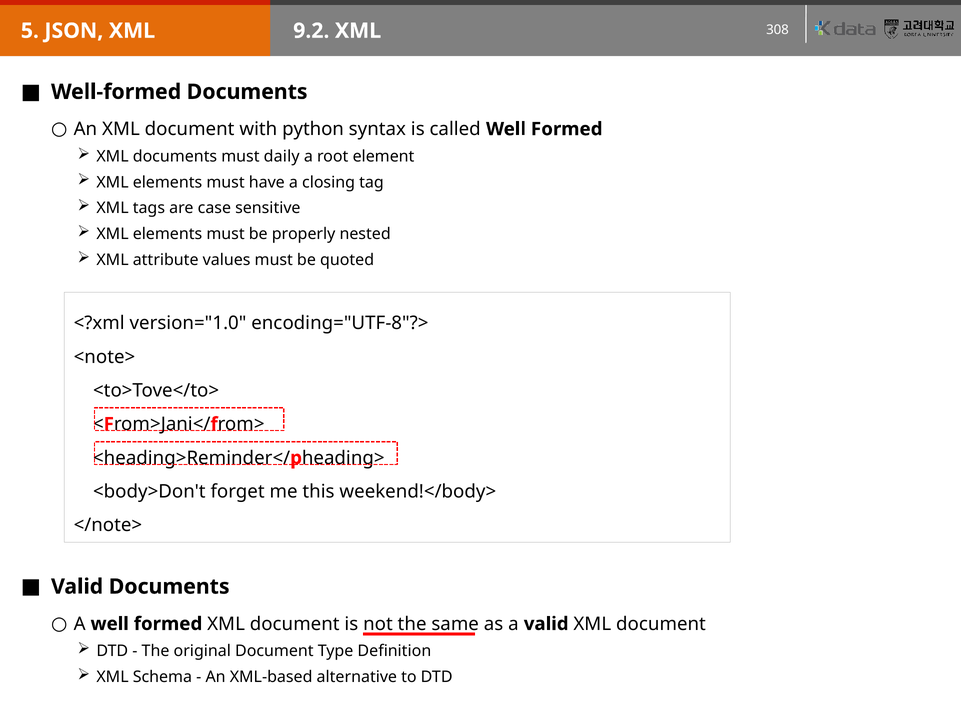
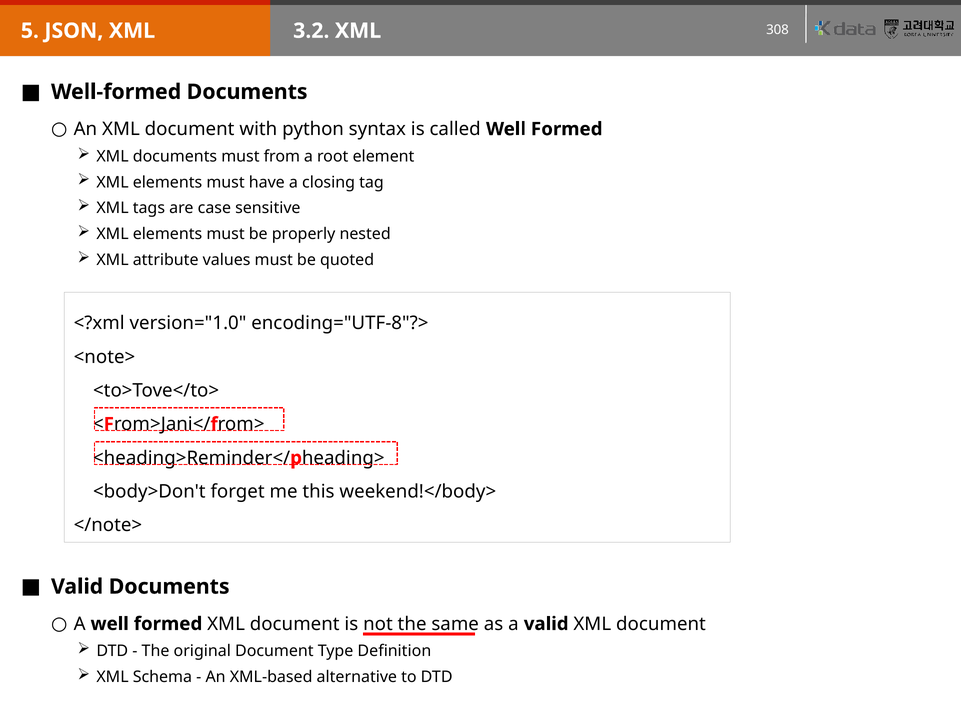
9.2: 9.2 -> 3.2
daily: daily -> from
